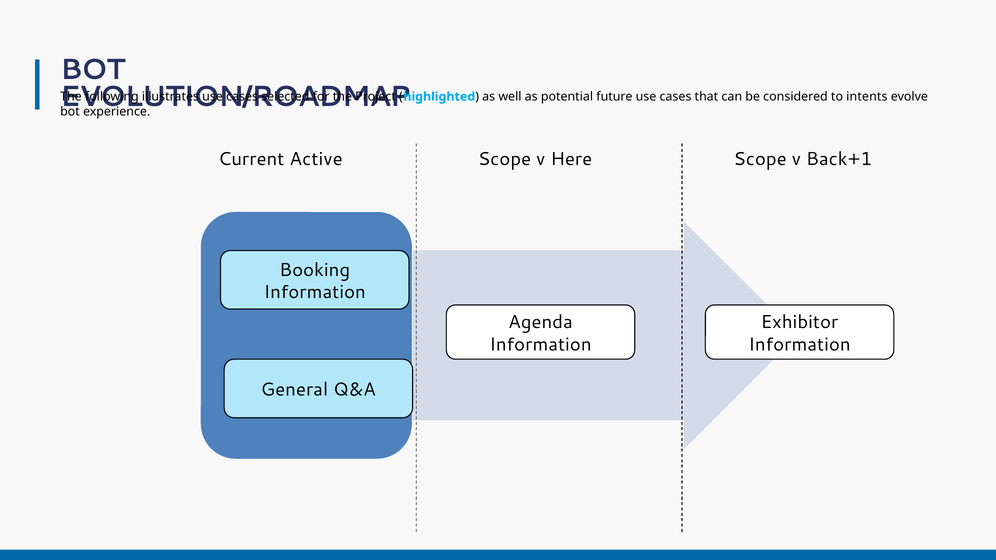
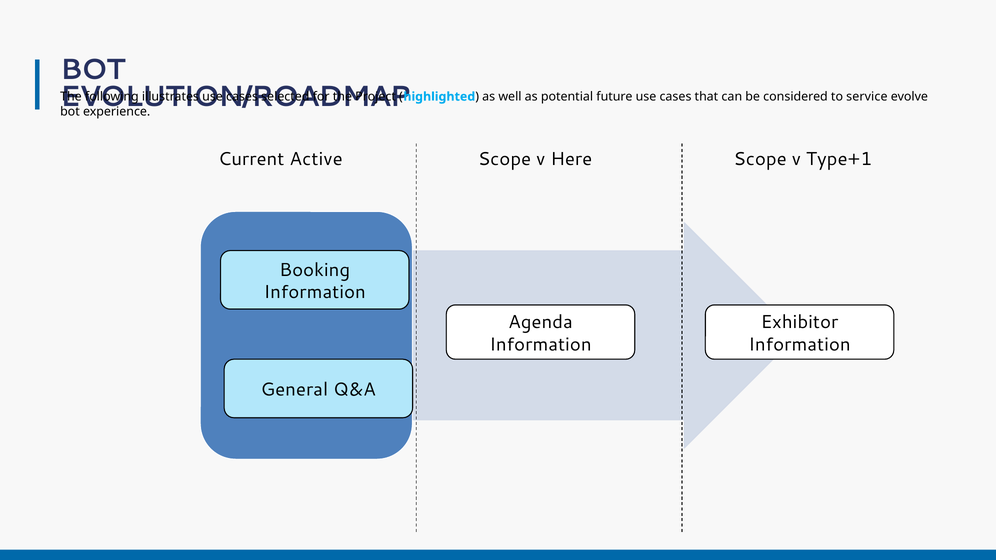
intents: intents -> service
Back+1: Back+1 -> Type+1
